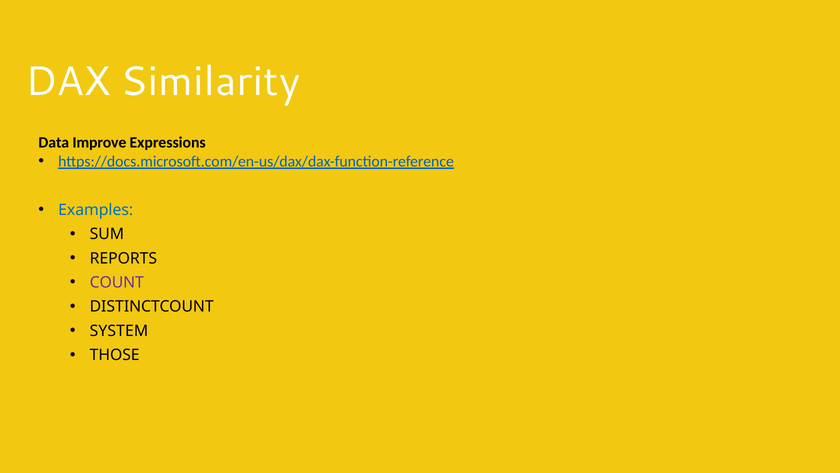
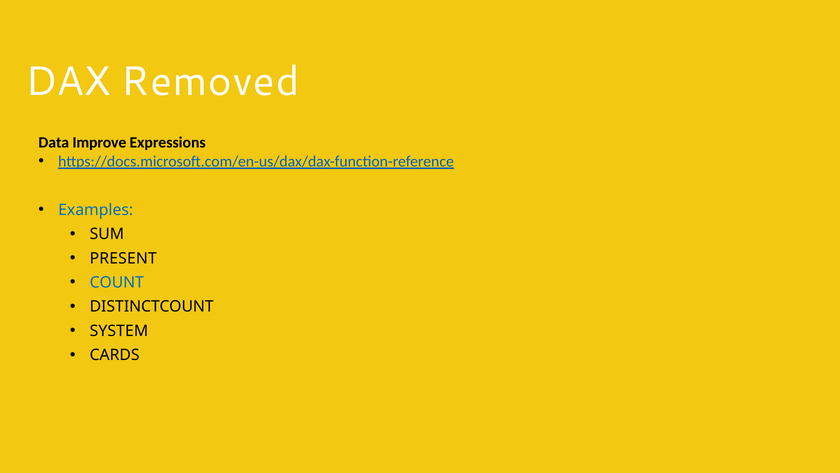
Similarity: Similarity -> Removed
REPORTS: REPORTS -> PRESENT
COUNT colour: purple -> blue
THOSE: THOSE -> CARDS
